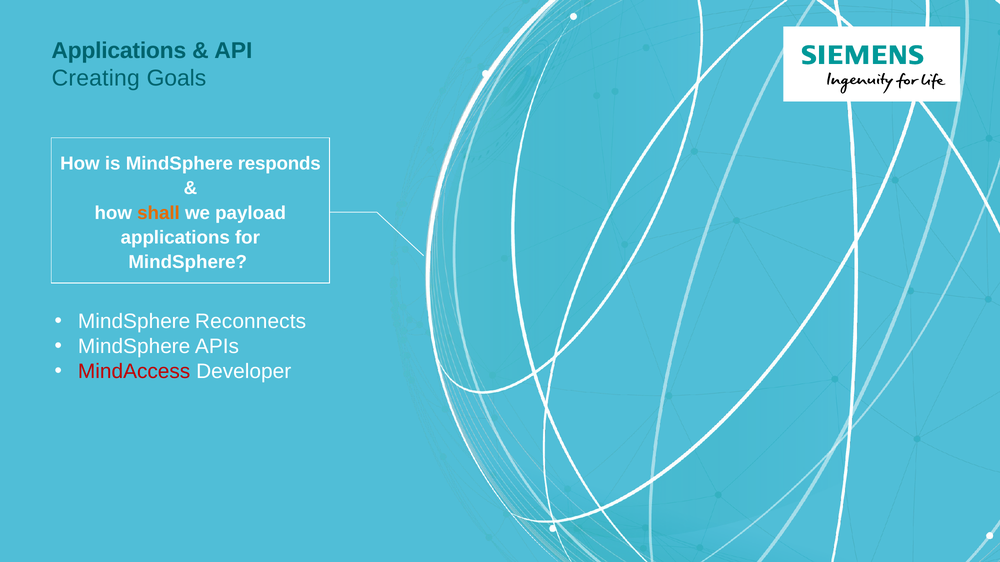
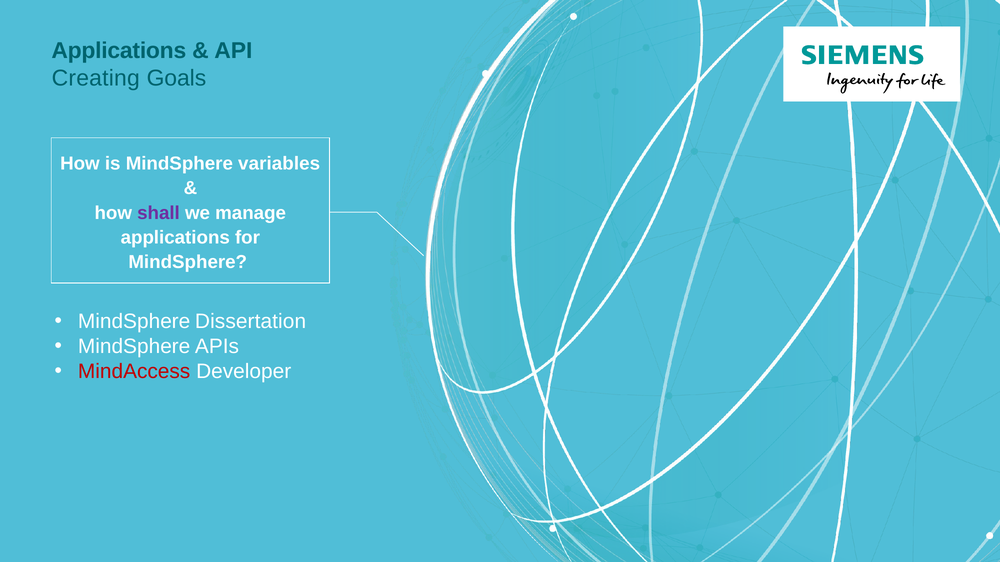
responds: responds -> variables
shall colour: orange -> purple
payload: payload -> manage
Reconnects: Reconnects -> Dissertation
